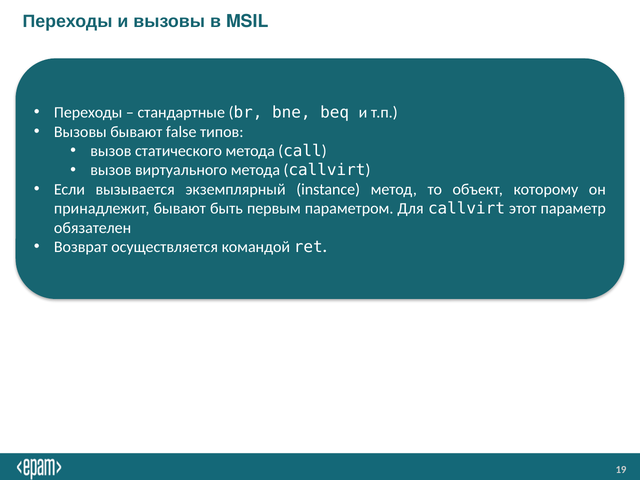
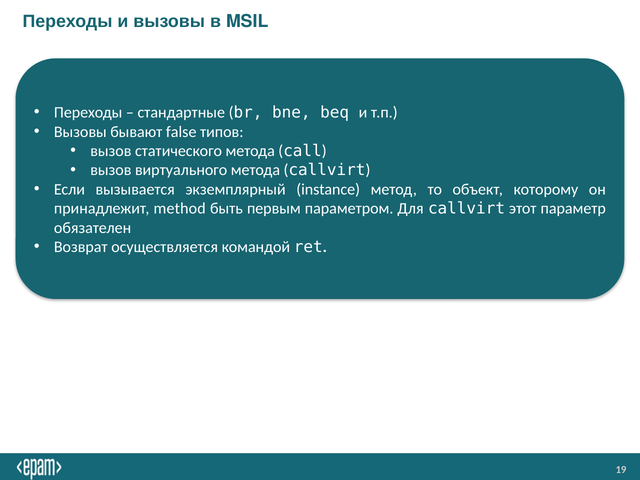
принадлежит бывают: бывают -> method
